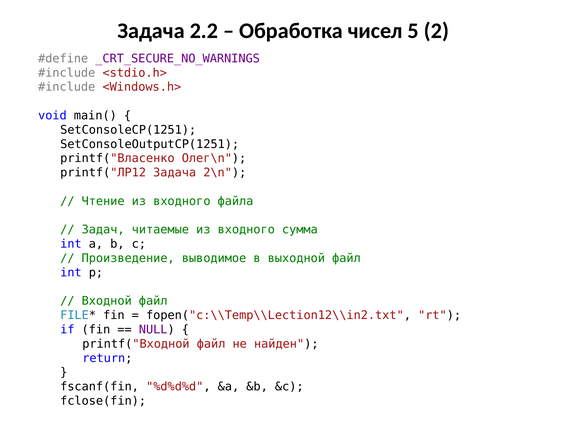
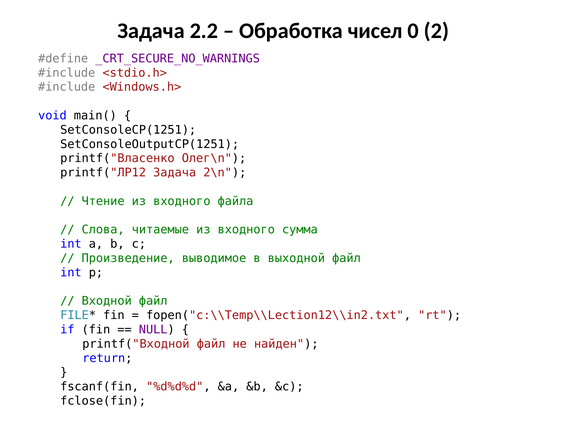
5: 5 -> 0
Задач: Задач -> Слова
